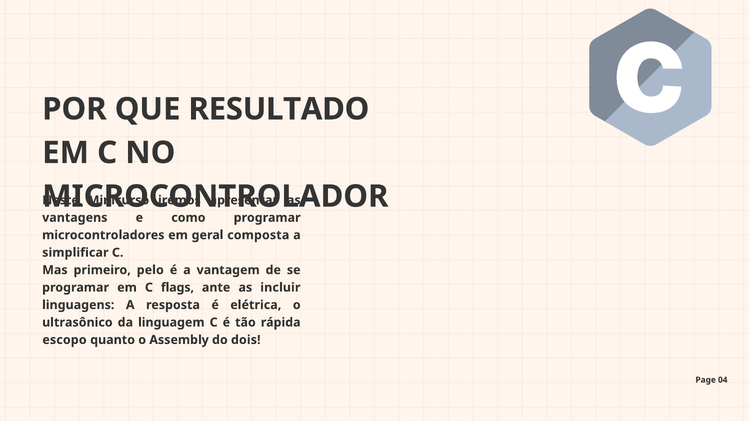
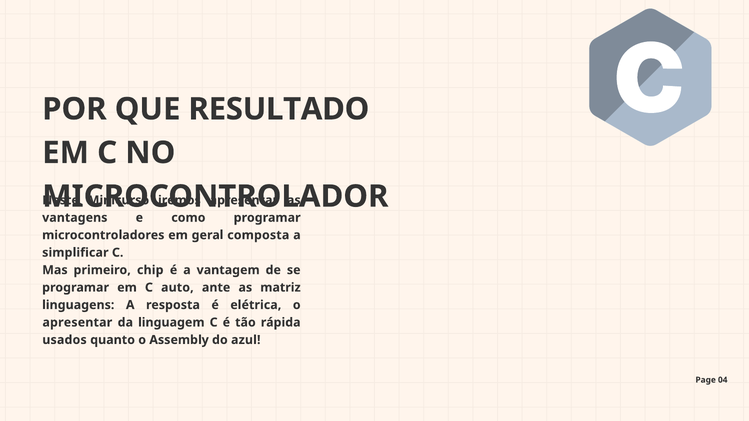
pelo: pelo -> chip
flags: flags -> auto
incluir: incluir -> matriz
ultrasônico at (77, 323): ultrasônico -> apresentar
escopo: escopo -> usados
dois: dois -> azul
